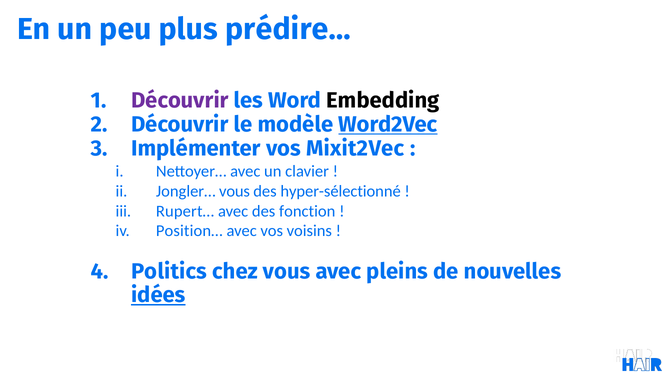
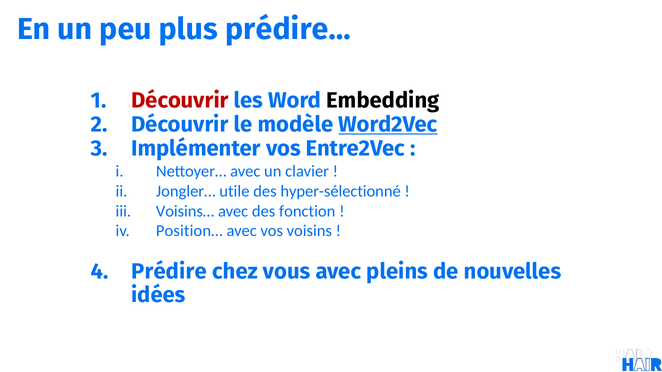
Découvrir at (180, 101) colour: purple -> red
Mixit2Vec: Mixit2Vec -> Entre2Vec
Jongler… vous: vous -> utile
Rupert…: Rupert… -> Voisins…
Politics: Politics -> Prédire
idées underline: present -> none
